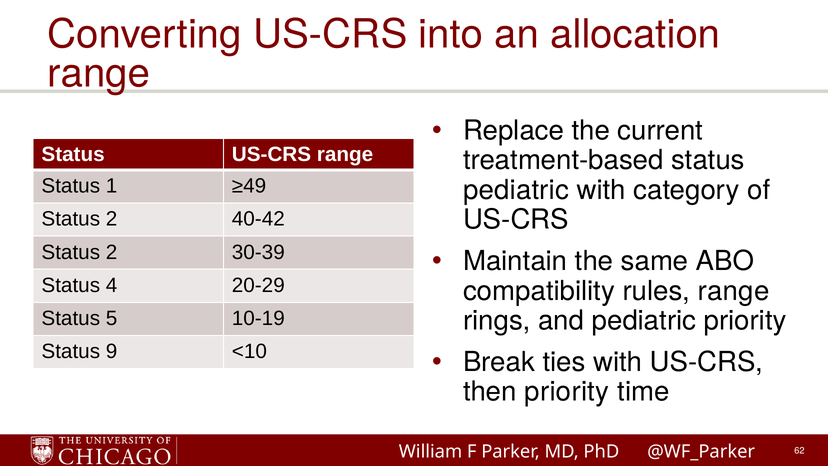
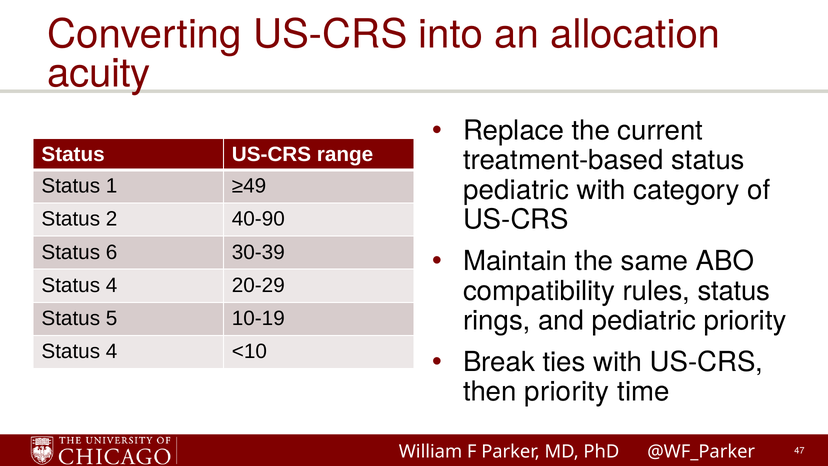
range at (99, 73): range -> acuity
40-42: 40-42 -> 40-90
2 at (112, 252): 2 -> 6
rules range: range -> status
9 at (112, 352): 9 -> 4
62: 62 -> 47
